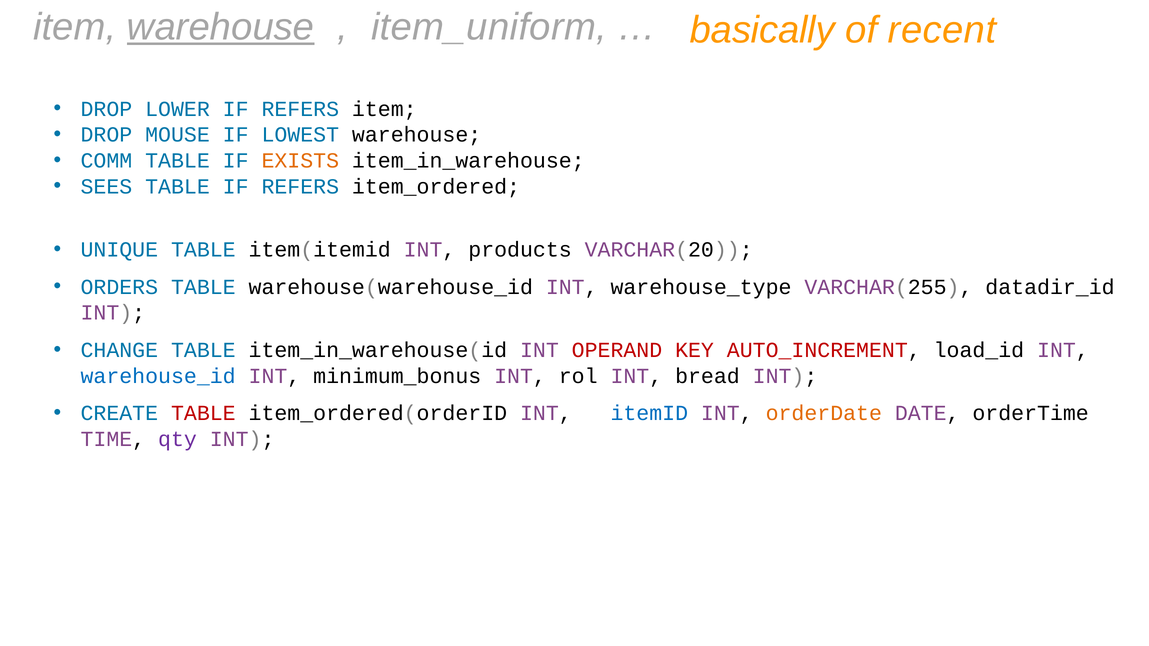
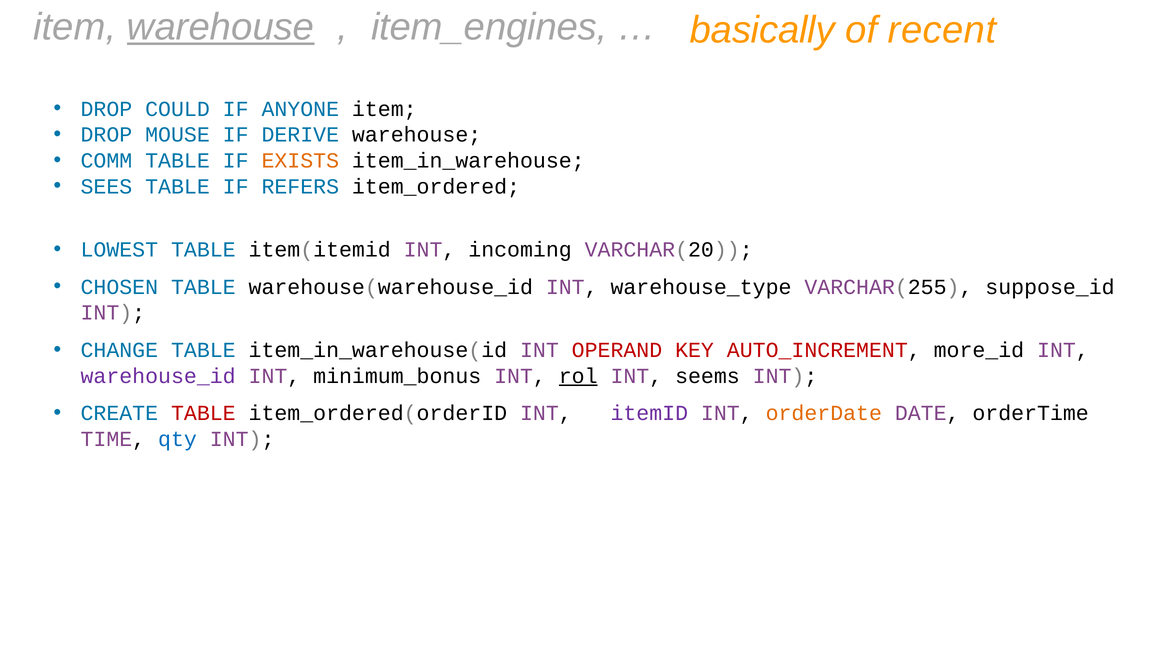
item_uniform: item_uniform -> item_engines
LOWER: LOWER -> COULD
REFERS at (300, 109): REFERS -> ANYONE
LOWEST: LOWEST -> DERIVE
UNIQUE: UNIQUE -> LOWEST
products: products -> incoming
ORDERS: ORDERS -> CHOSEN
datadir_id: datadir_id -> suppose_id
load_id: load_id -> more_id
warehouse_id colour: blue -> purple
rol underline: none -> present
bread: bread -> seems
itemID colour: blue -> purple
qty colour: purple -> blue
